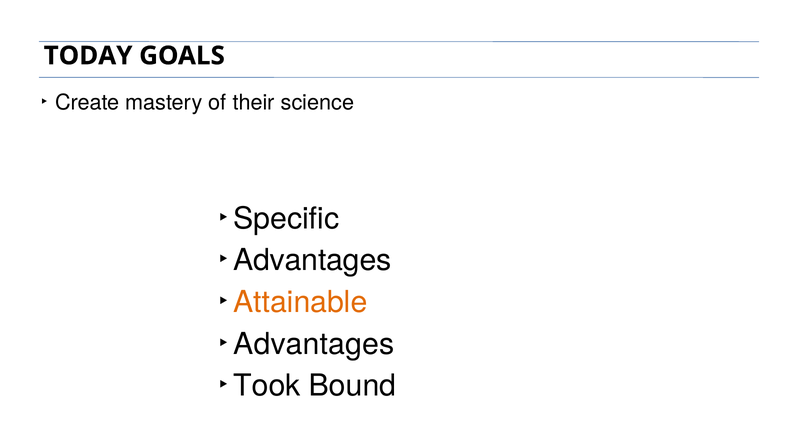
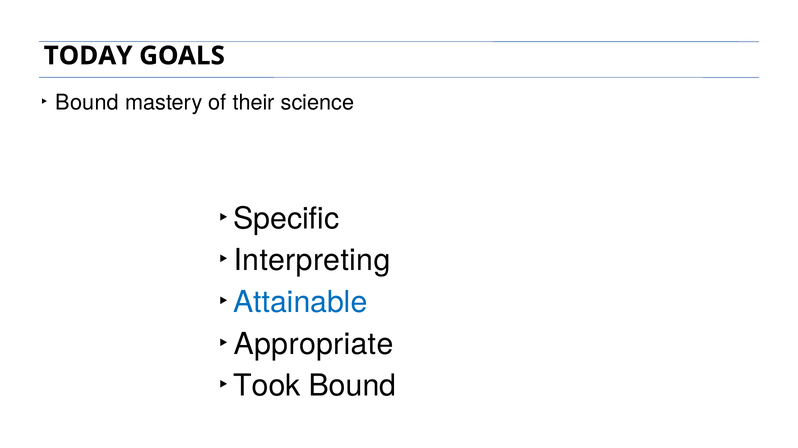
Create at (87, 103): Create -> Bound
Advantages at (312, 261): Advantages -> Interpreting
Attainable colour: orange -> blue
Advantages at (314, 344): Advantages -> Appropriate
